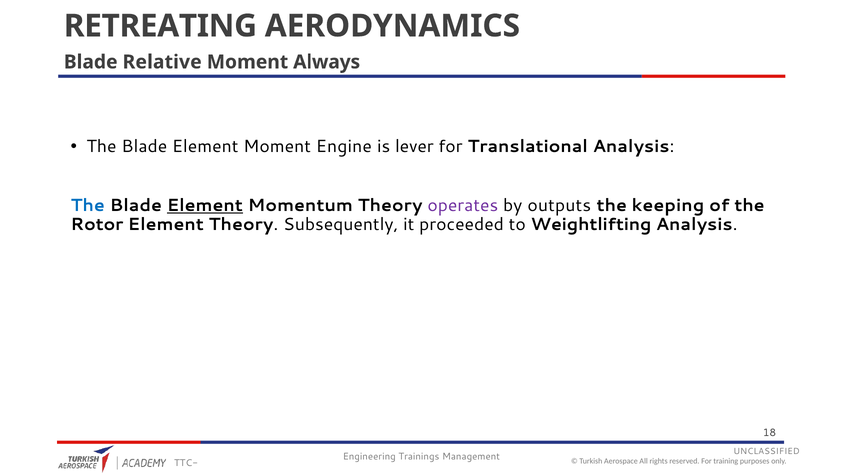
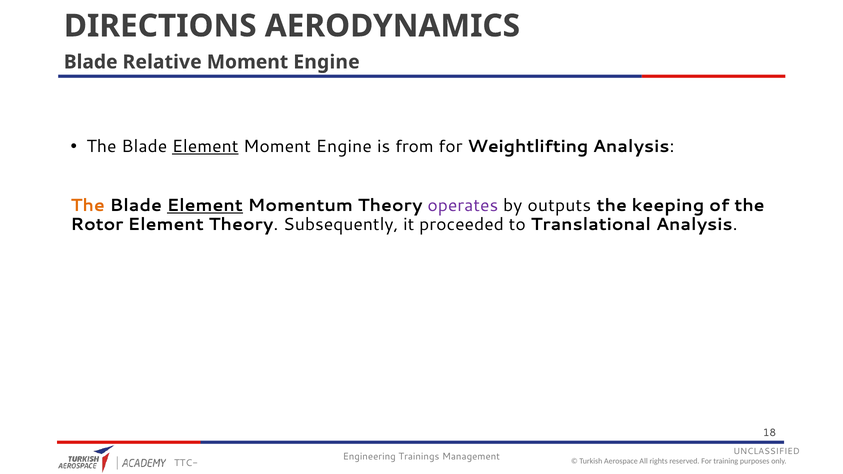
RETREATING: RETREATING -> DIRECTIONS
Always at (327, 62): Always -> Engine
Element at (205, 147) underline: none -> present
lever: lever -> from
Translational: Translational -> Weightlifting
The at (88, 206) colour: blue -> orange
Weightlifting: Weightlifting -> Translational
